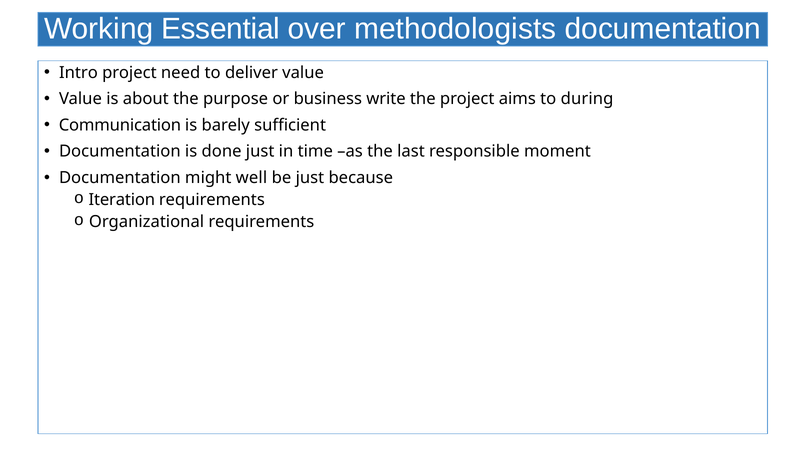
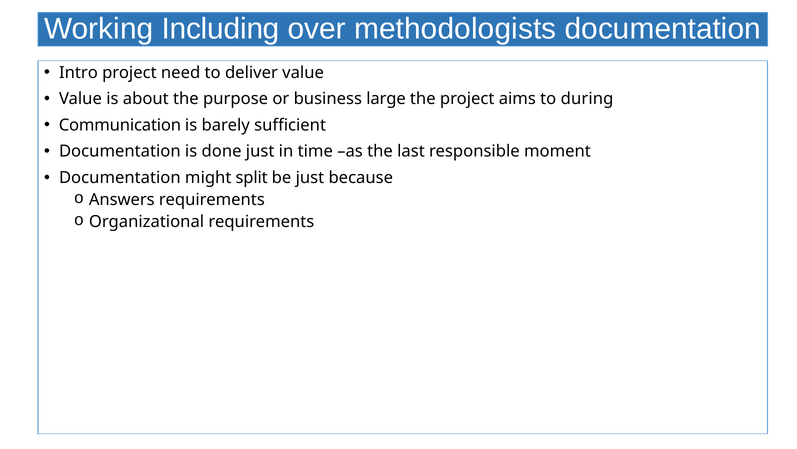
Essential: Essential -> Including
write: write -> large
well: well -> split
Iteration: Iteration -> Answers
